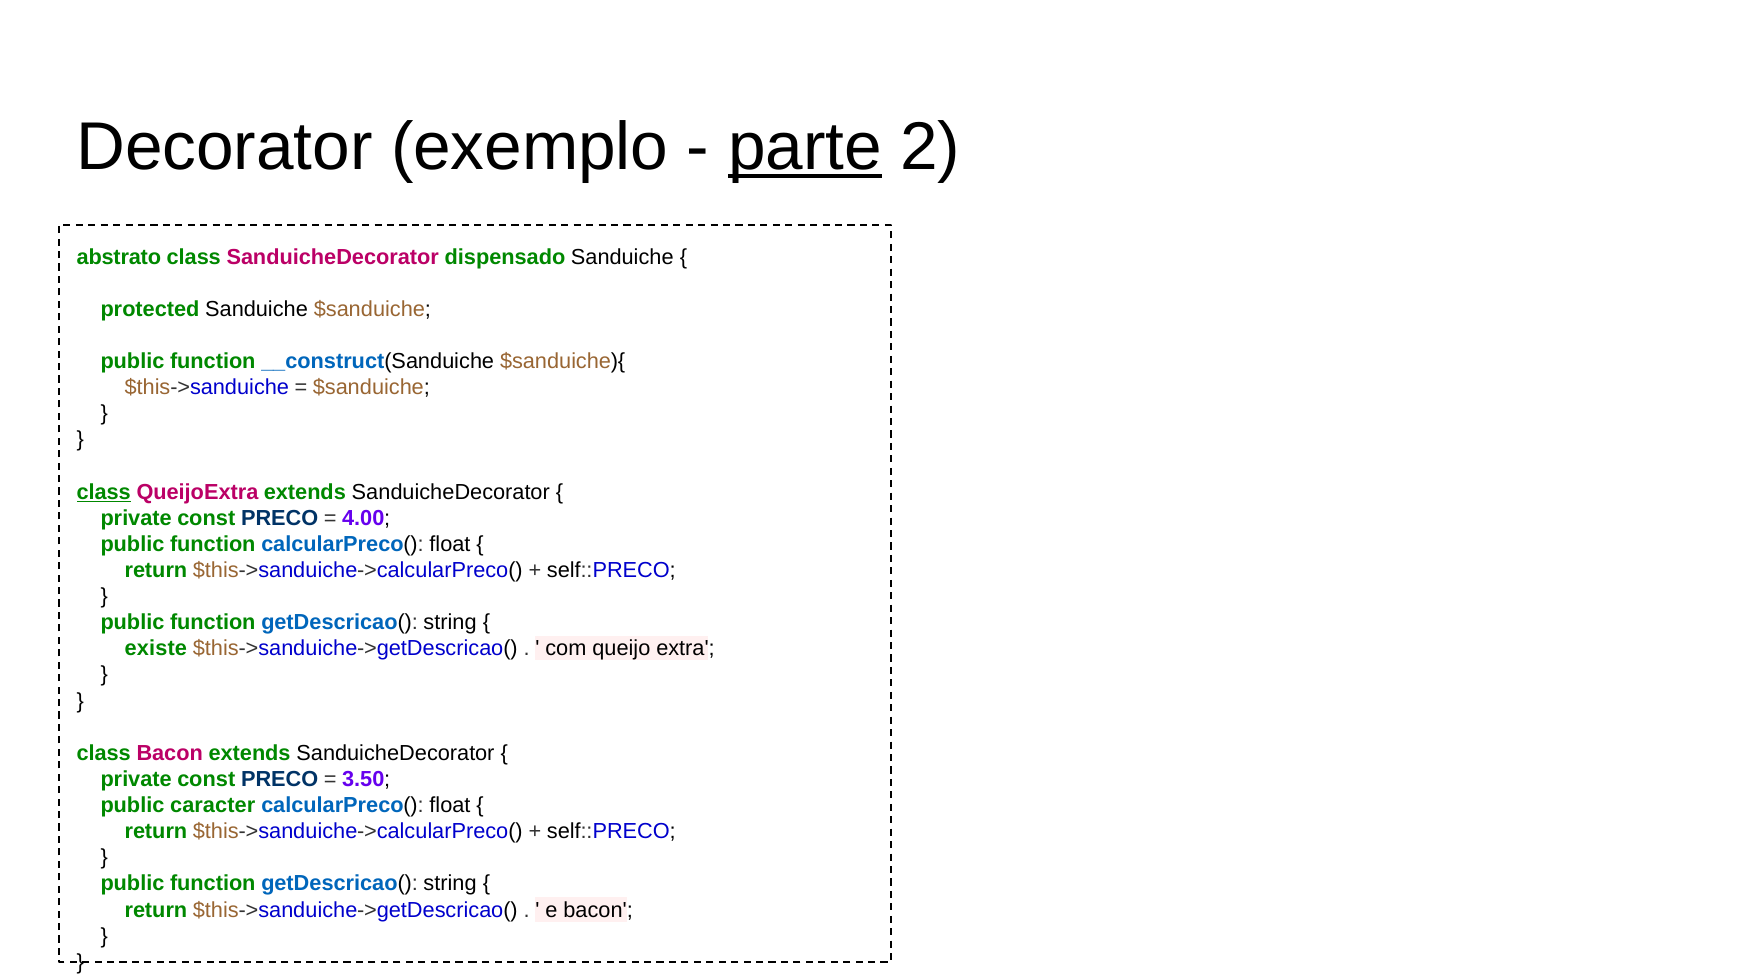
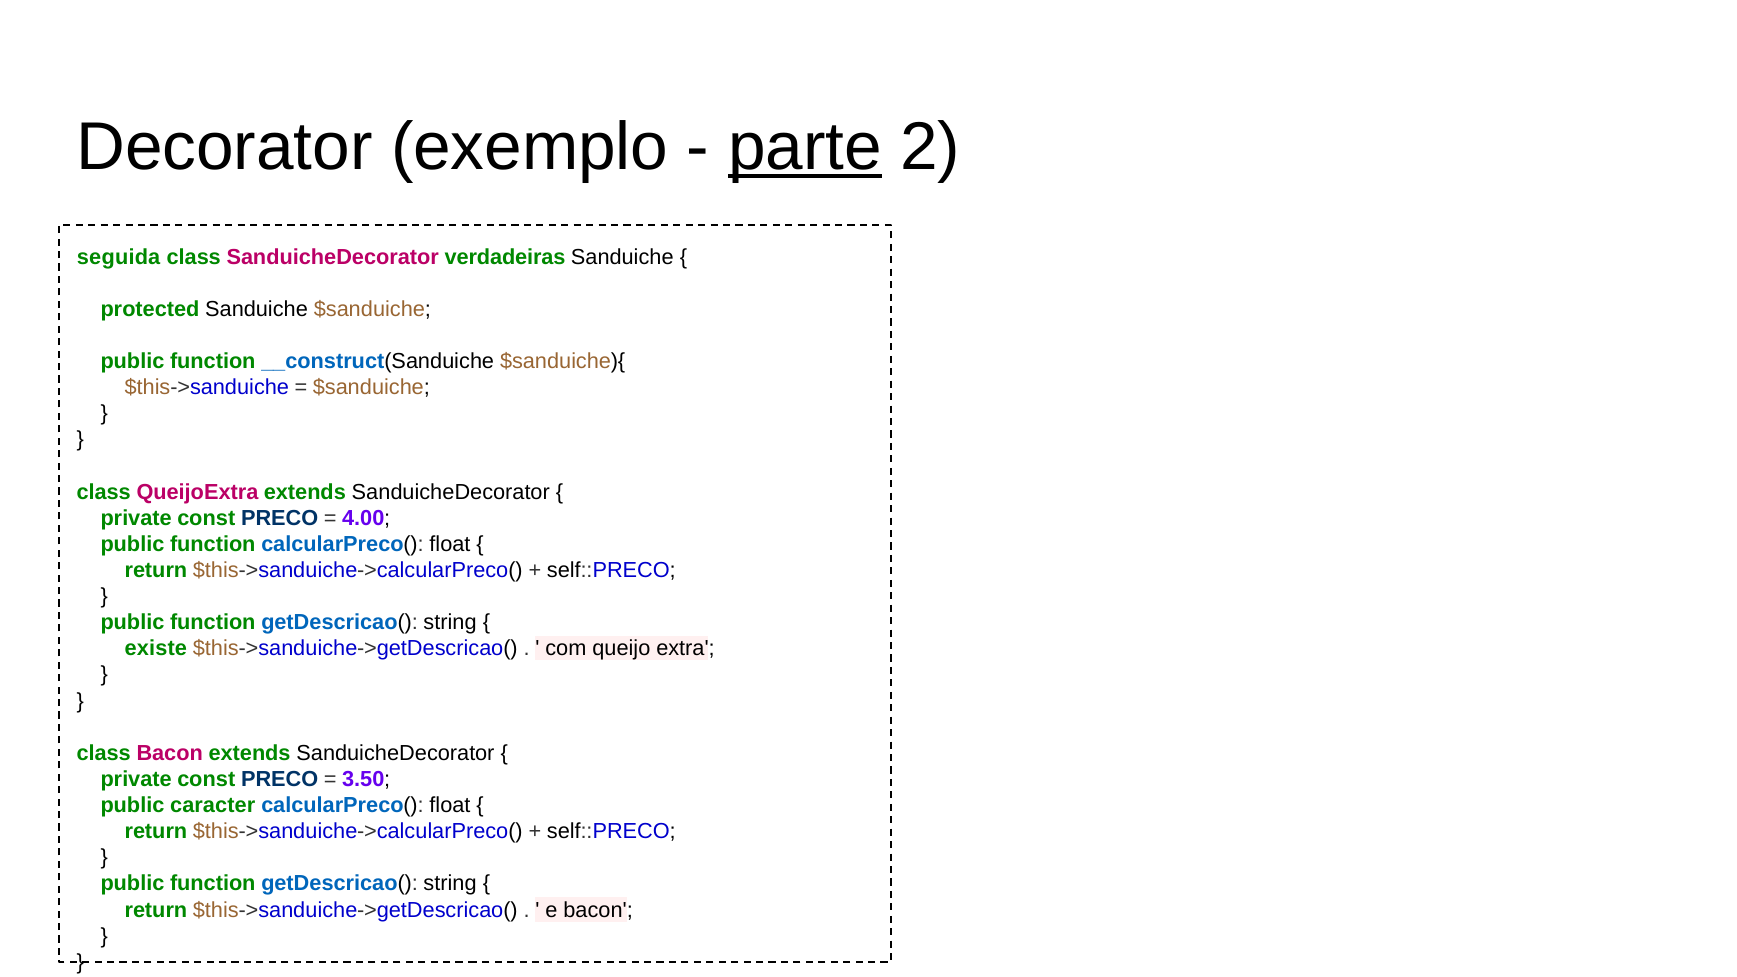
abstrato: abstrato -> seguida
dispensado: dispensado -> verdadeiras
class at (104, 492) underline: present -> none
